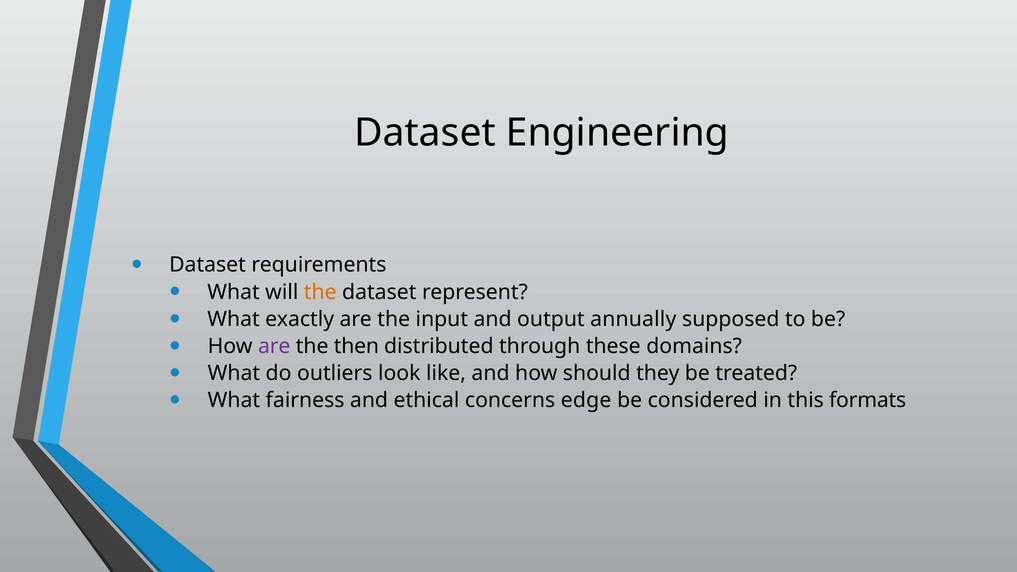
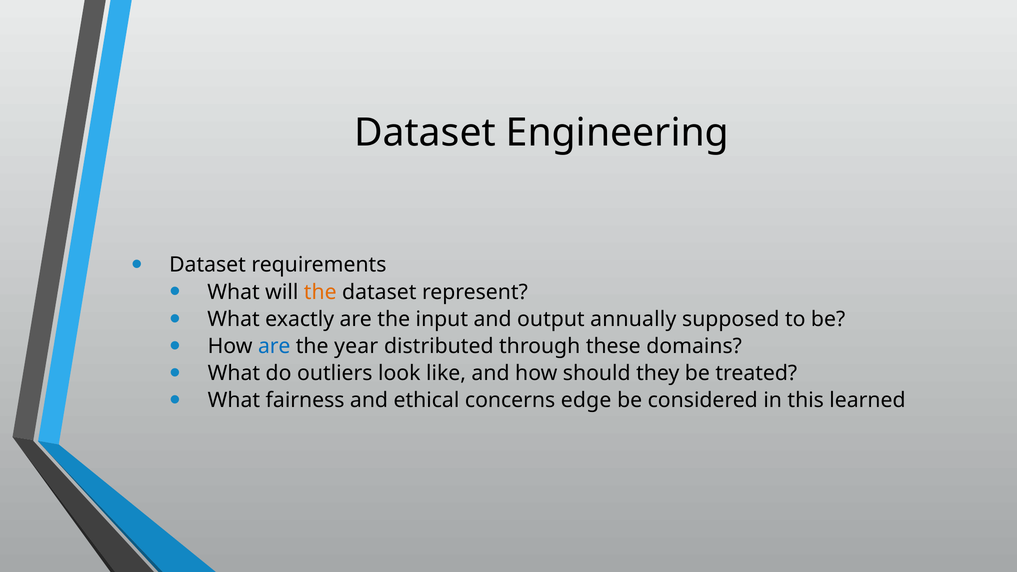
are at (274, 346) colour: purple -> blue
then: then -> year
formats: formats -> learned
